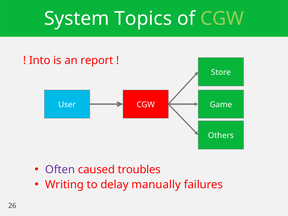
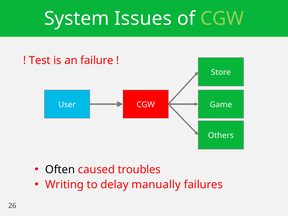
Topics: Topics -> Issues
Into: Into -> Test
report: report -> failure
Often colour: purple -> black
